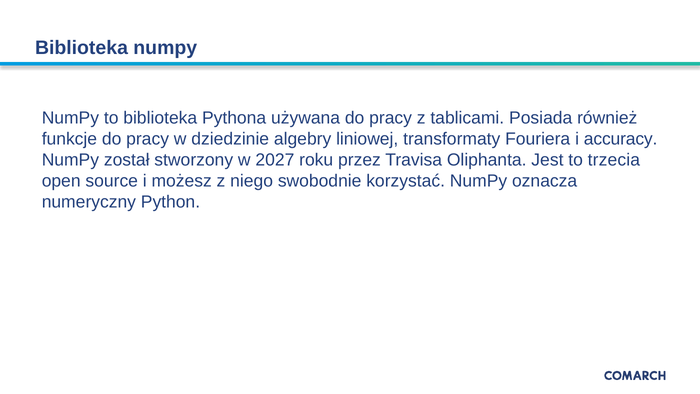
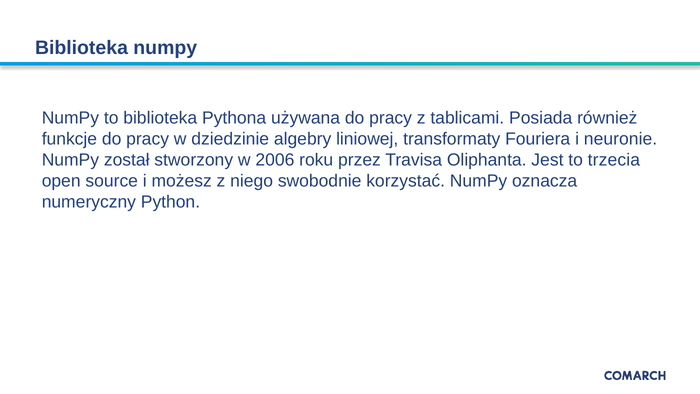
accuracy: accuracy -> neuronie
2027: 2027 -> 2006
